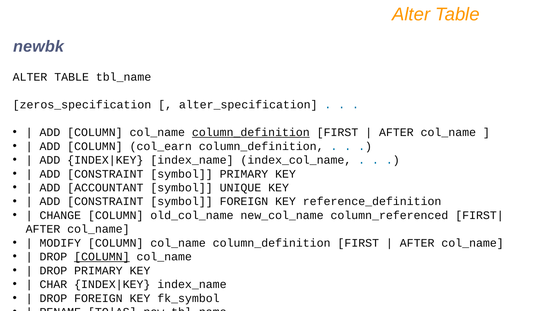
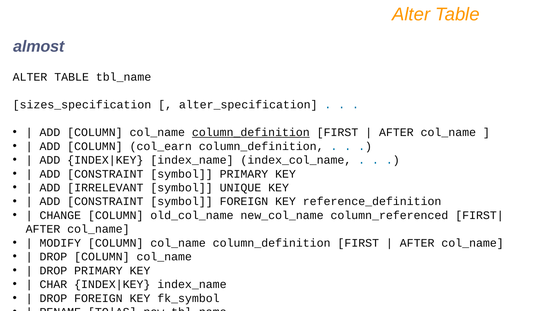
newbk: newbk -> almost
zeros_specification: zeros_specification -> sizes_specification
ACCOUNTANT: ACCOUNTANT -> IRRELEVANT
COLUMN at (102, 257) underline: present -> none
